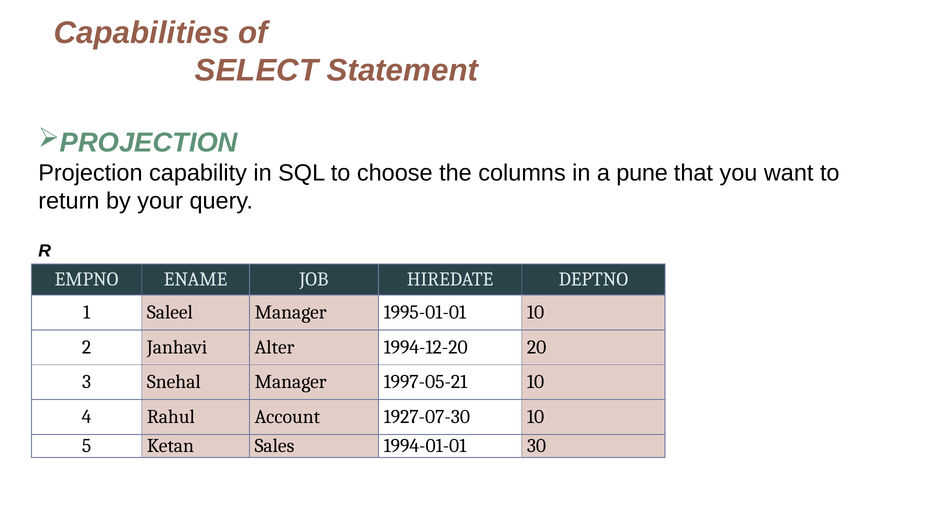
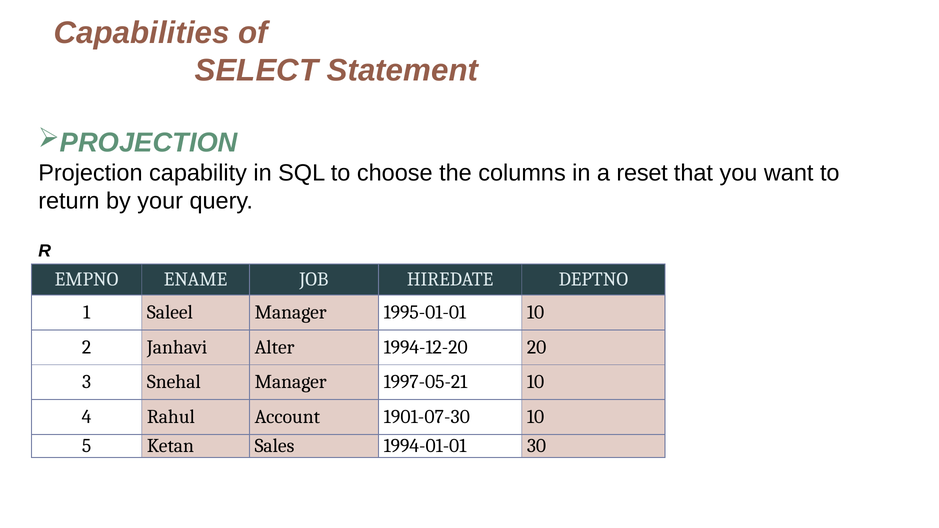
pune: pune -> reset
1927-07-30: 1927-07-30 -> 1901-07-30
